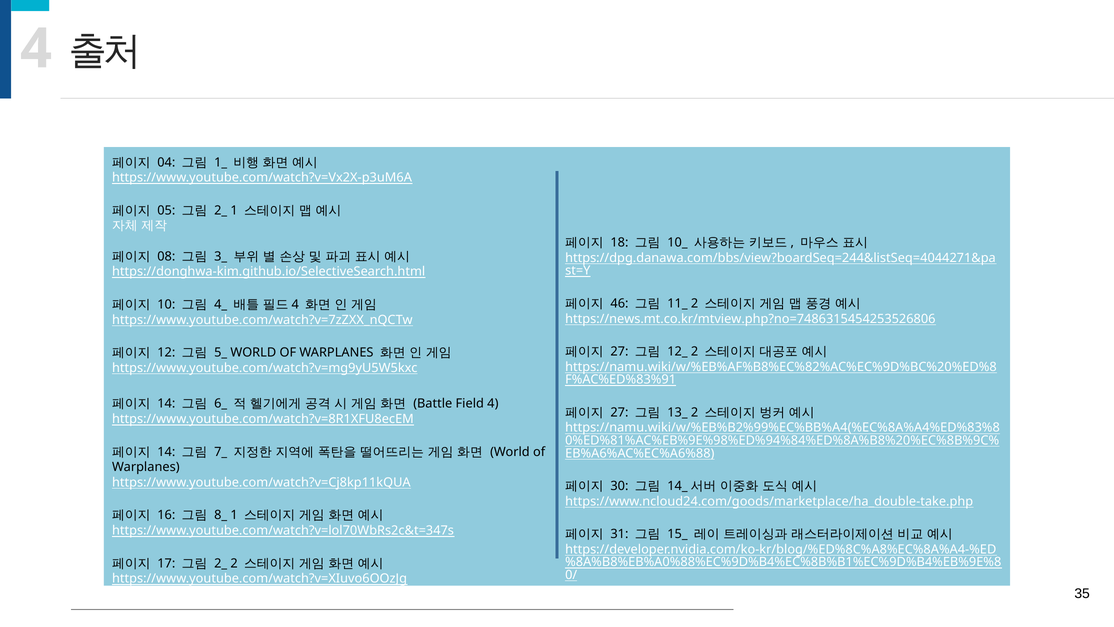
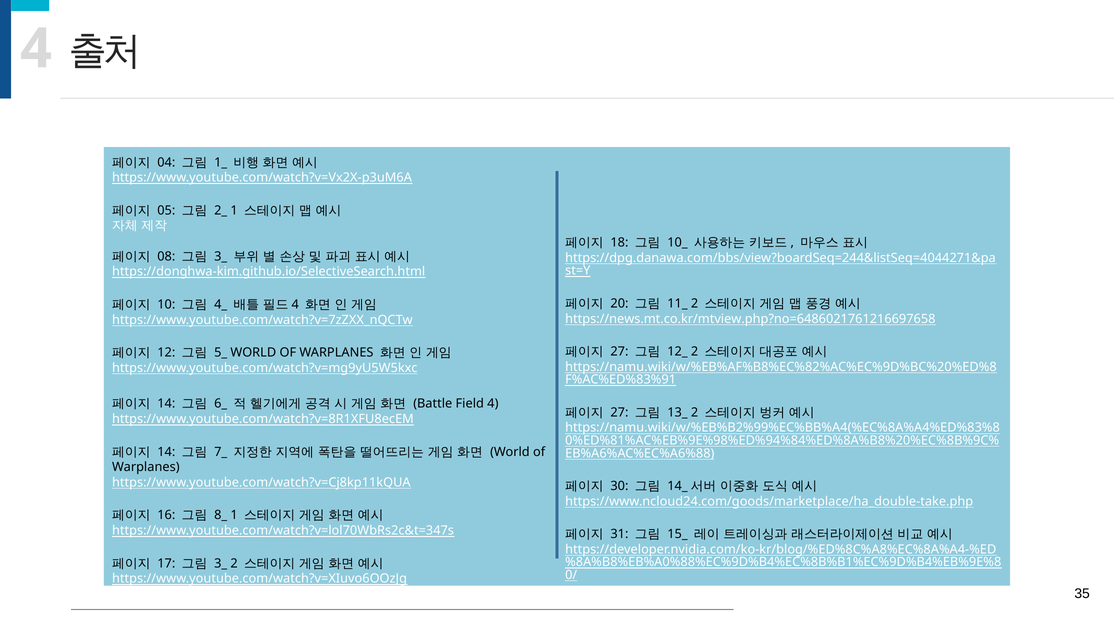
46: 46 -> 20
https://news.mt.co.kr/mtview.php?no=7486315454253526806: https://news.mt.co.kr/mtview.php?no=7486315454253526806 -> https://news.mt.co.kr/mtview.php?no=6486021761216697658
2_ at (221, 563): 2_ -> 3_
